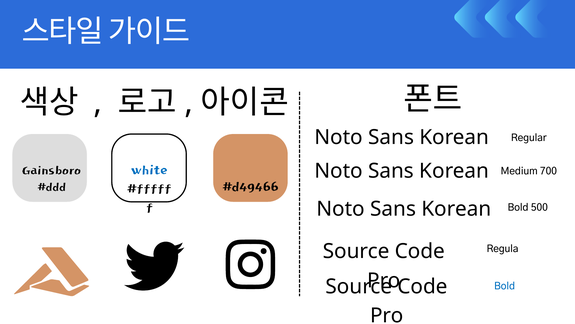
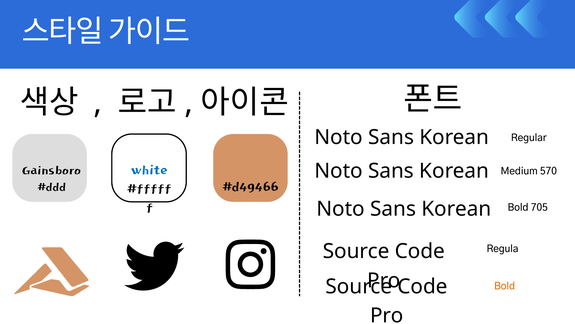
700: 700 -> 570
500: 500 -> 705
Bold at (505, 286) colour: blue -> orange
